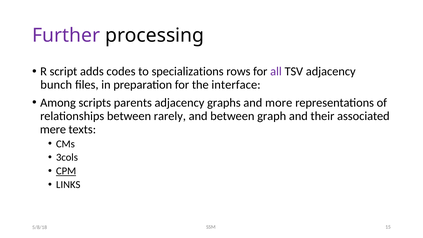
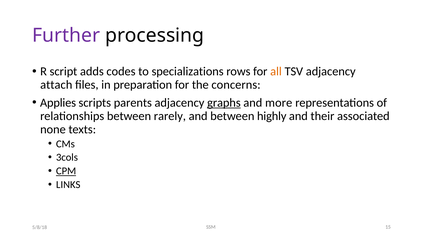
all colour: purple -> orange
bunch: bunch -> attach
interface: interface -> concerns
Among: Among -> Applies
graphs underline: none -> present
graph: graph -> highly
mere: mere -> none
